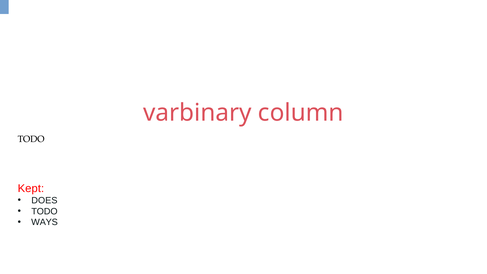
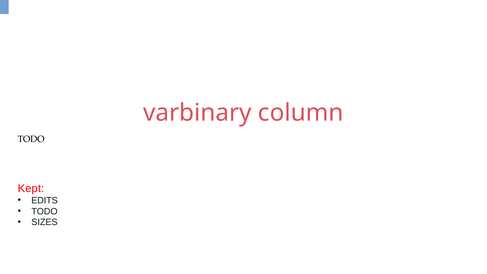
DOES: DOES -> EDITS
WAYS: WAYS -> SIZES
